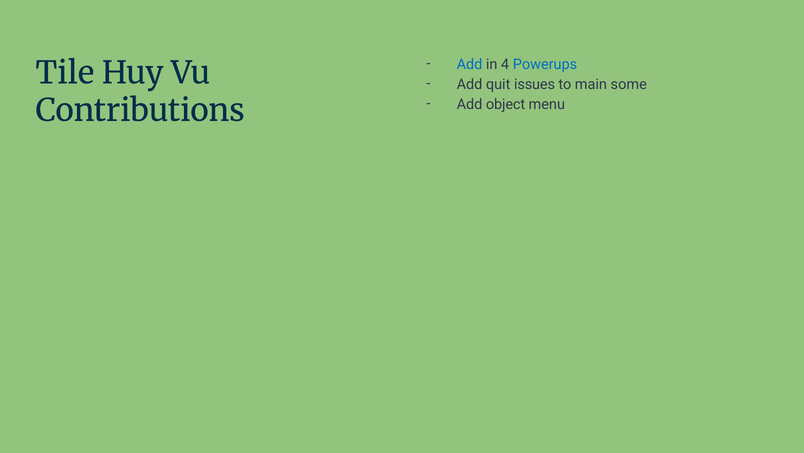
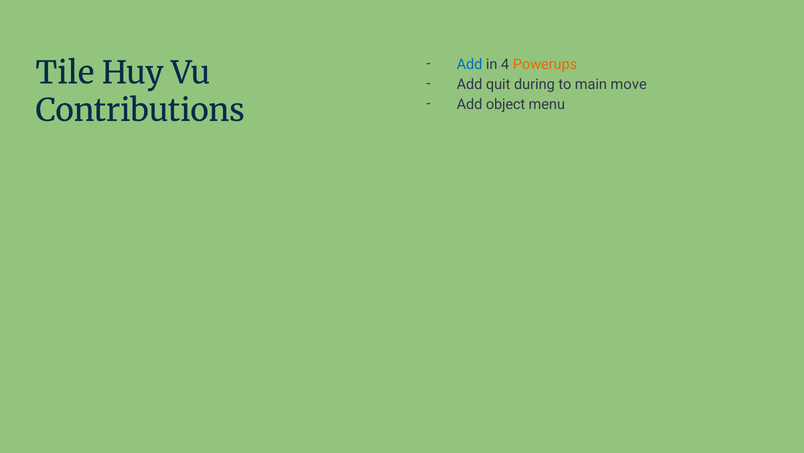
Powerups colour: blue -> orange
issues: issues -> during
some: some -> move
